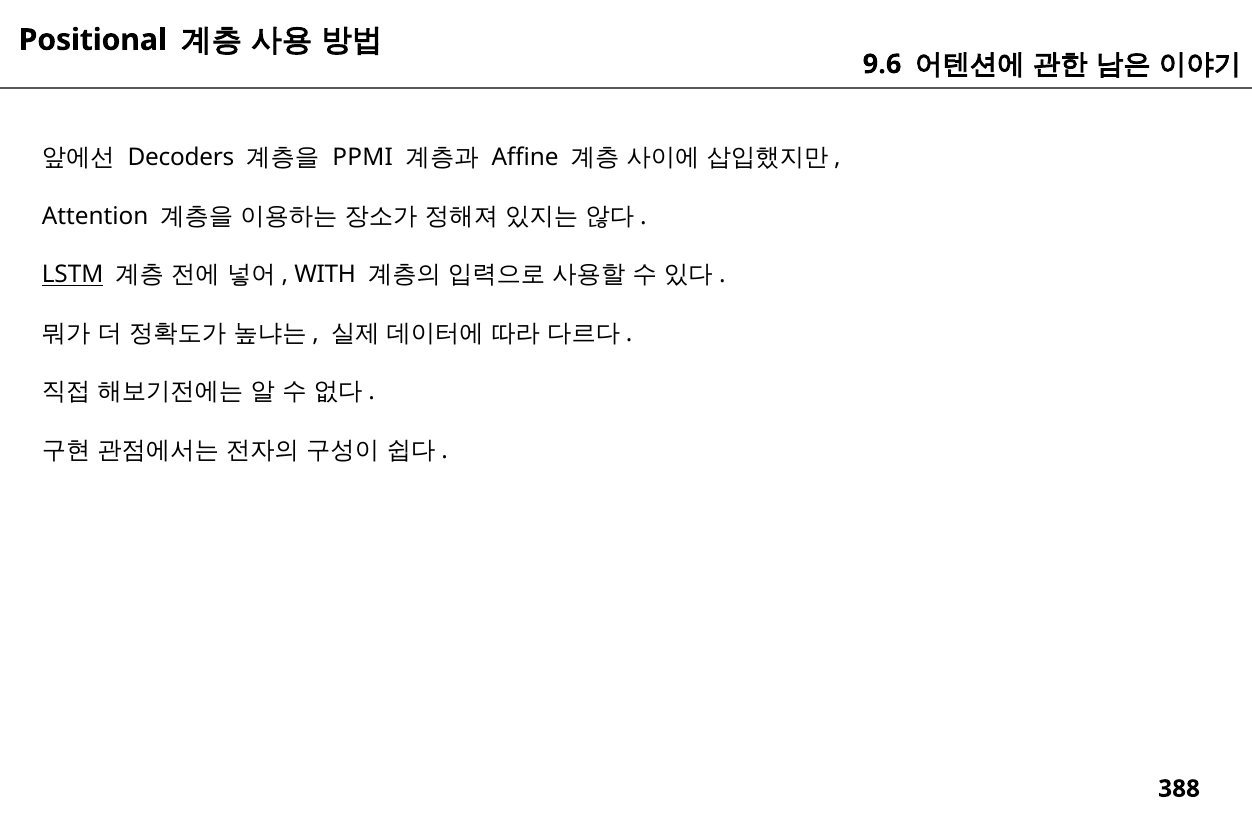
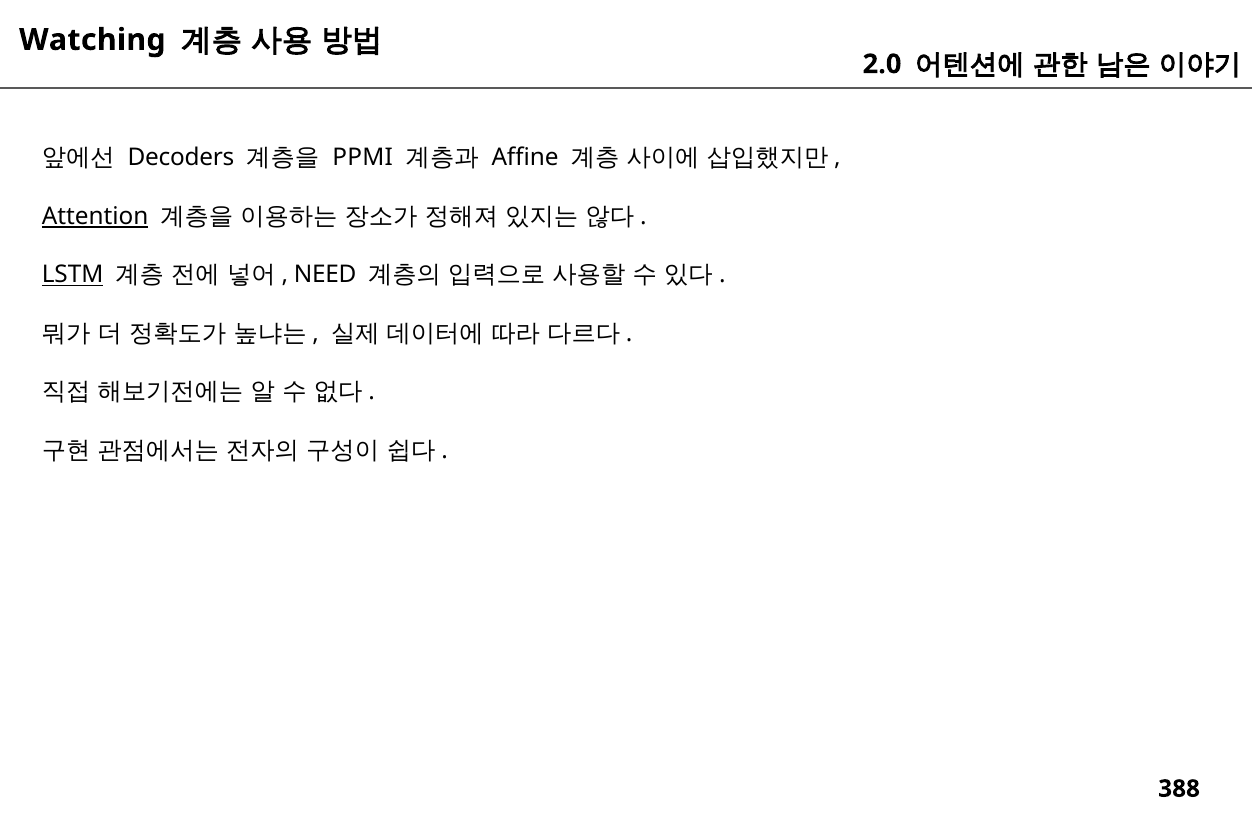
Positional: Positional -> Watching
9.6: 9.6 -> 2.0
Attention underline: none -> present
WITH: WITH -> NEED
